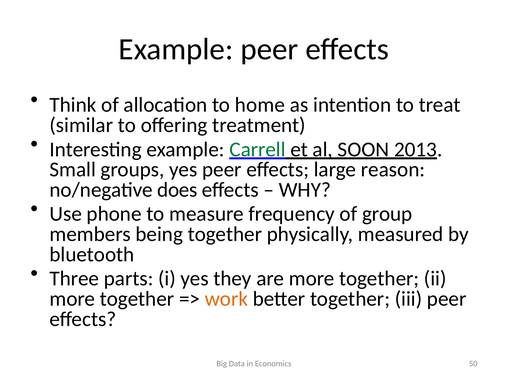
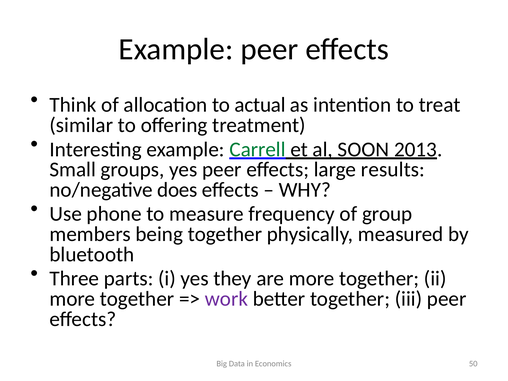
home: home -> actual
reason: reason -> results
work colour: orange -> purple
